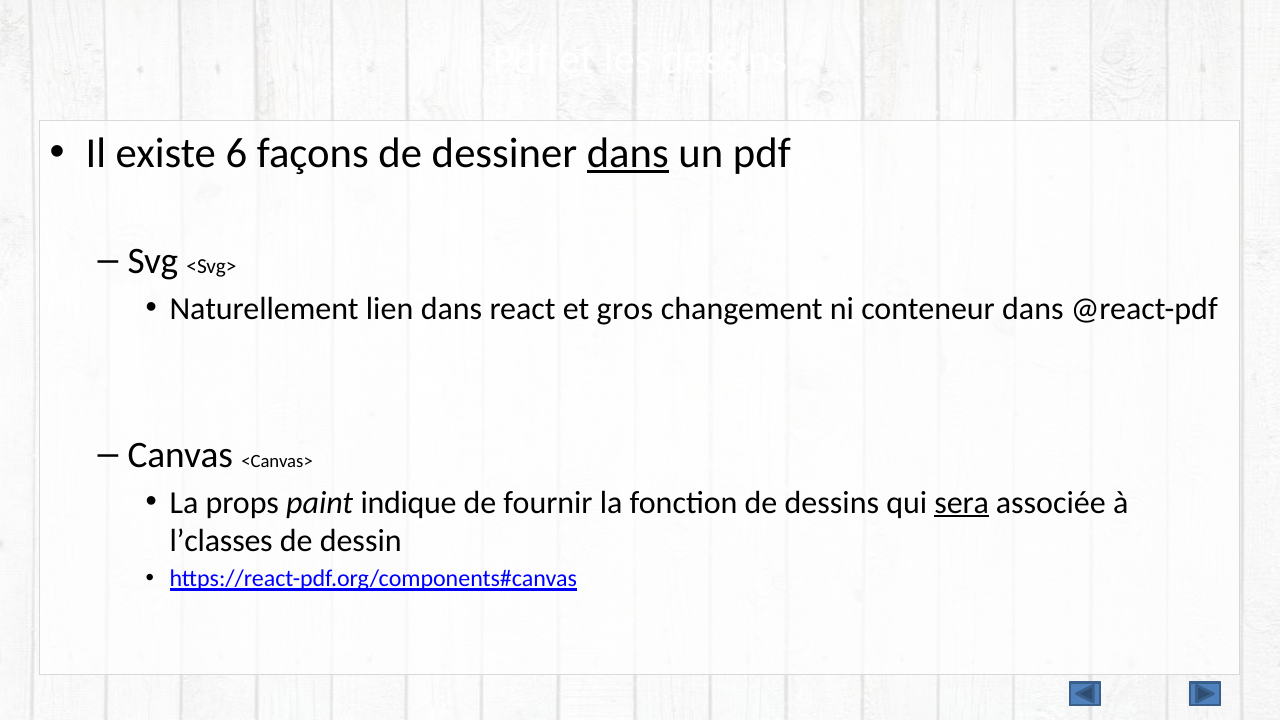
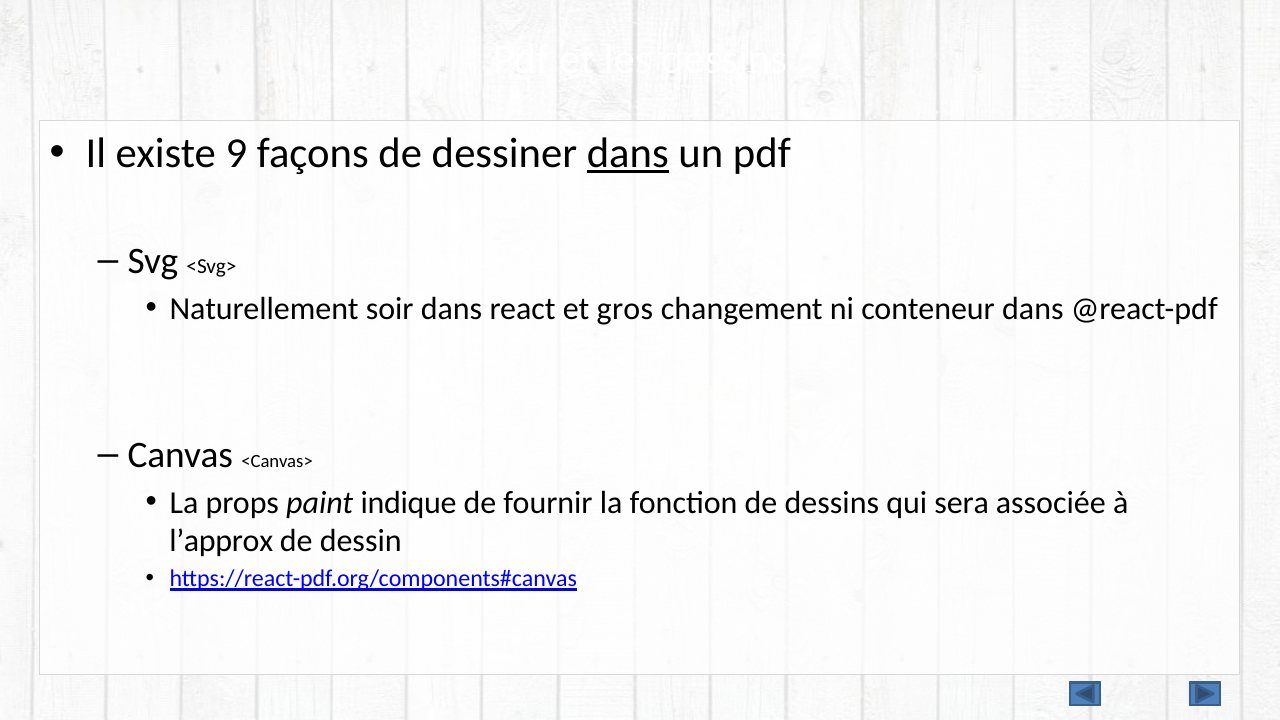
6: 6 -> 9
lien: lien -> soir
sera underline: present -> none
l’classes: l’classes -> l’approx
